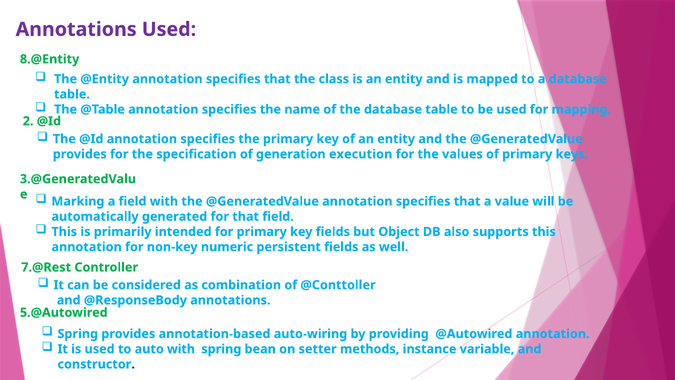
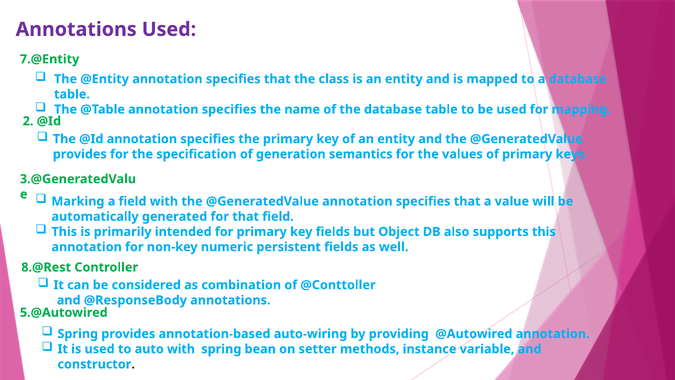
8.@Entity: 8.@Entity -> 7.@Entity
execution: execution -> semantics
7.@Rest: 7.@Rest -> 8.@Rest
